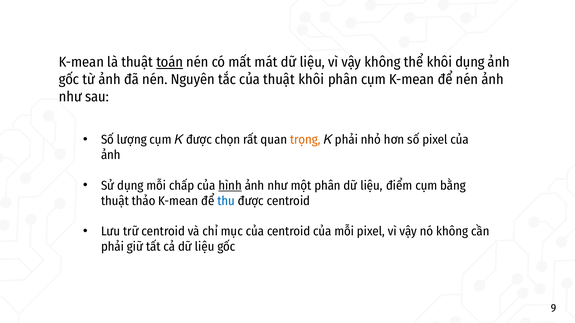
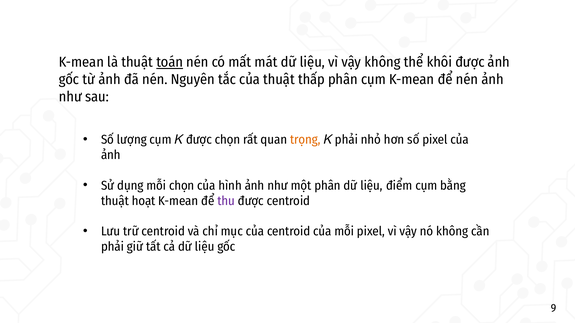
khôi dụng: dụng -> được
thuật khôi: khôi -> thấp
mỗi chấp: chấp -> chọn
hình underline: present -> none
thảo: thảo -> hoạt
thu colour: blue -> purple
